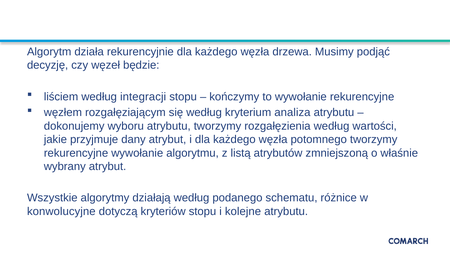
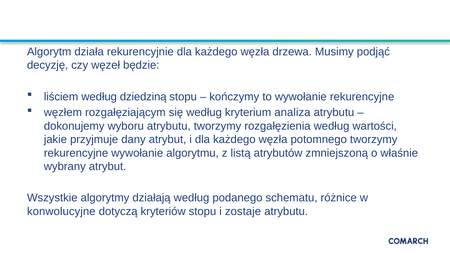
integracji: integracji -> dziedziną
kolejne: kolejne -> zostaje
